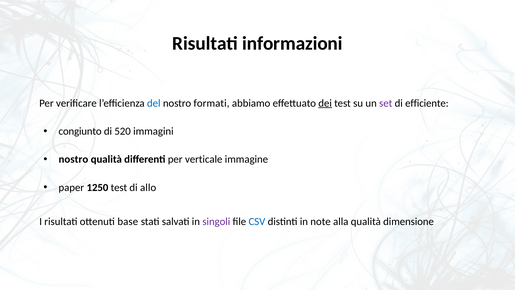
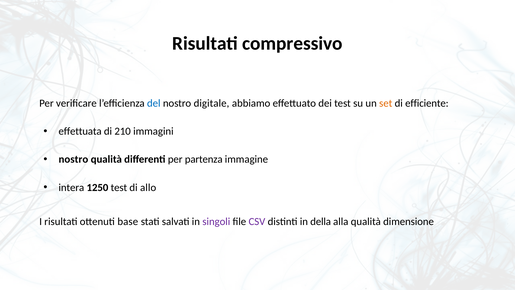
informazioni: informazioni -> compressivo
formati: formati -> digitale
dei underline: present -> none
set colour: purple -> orange
congiunto: congiunto -> effettuata
520: 520 -> 210
verticale: verticale -> partenza
paper: paper -> intera
CSV colour: blue -> purple
note: note -> della
